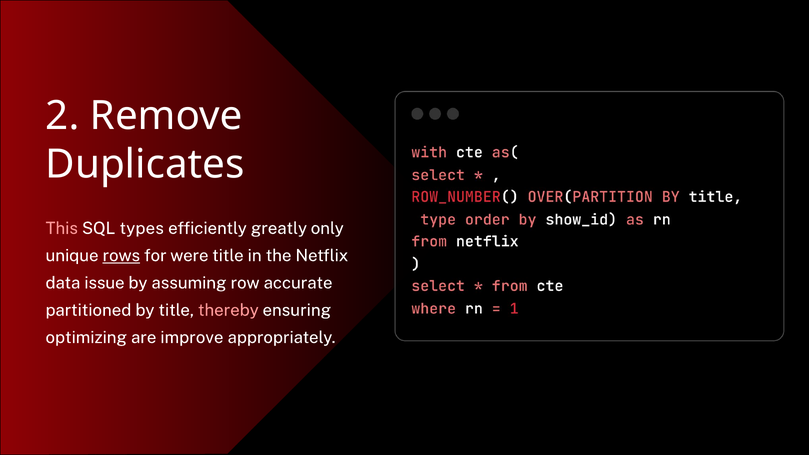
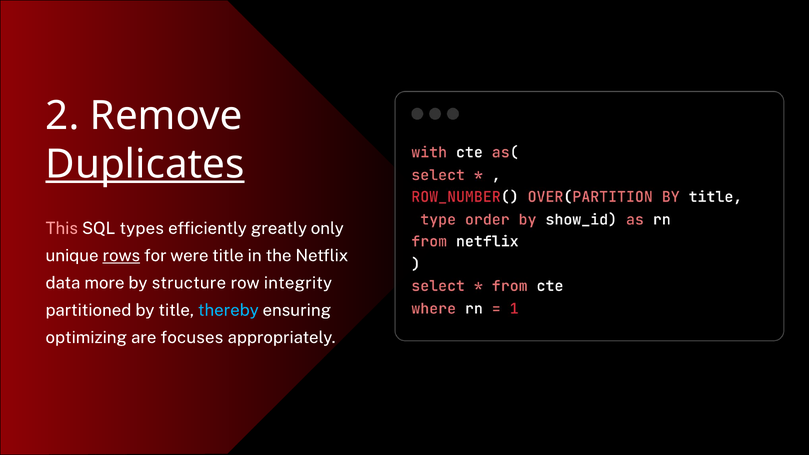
Duplicates underline: none -> present
issue: issue -> more
assuming: assuming -> structure
accurate: accurate -> integrity
thereby colour: pink -> light blue
improve: improve -> focuses
